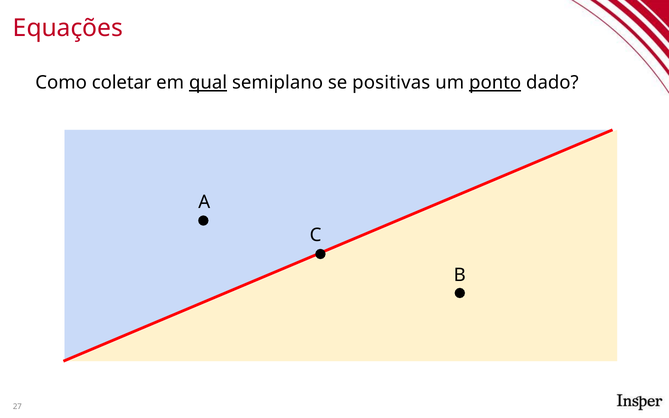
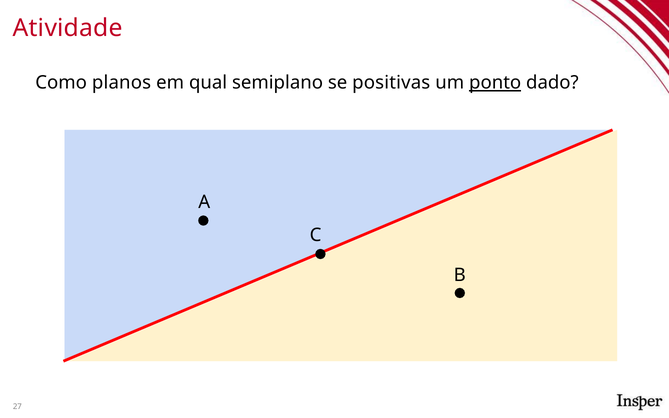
Equações: Equações -> Atividade
coletar: coletar -> planos
qual underline: present -> none
